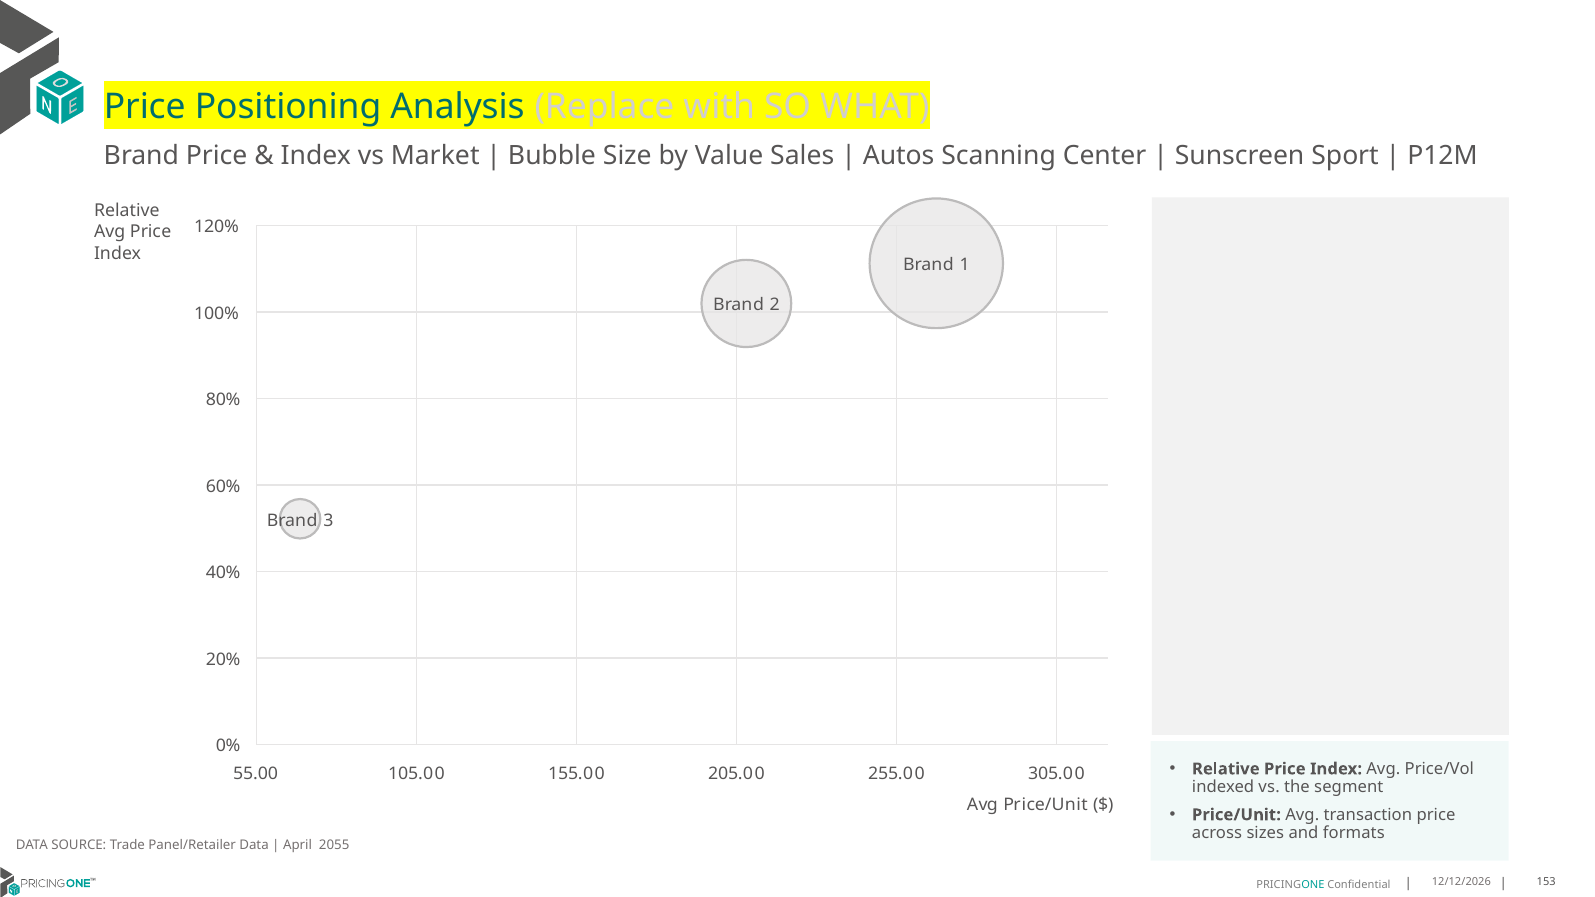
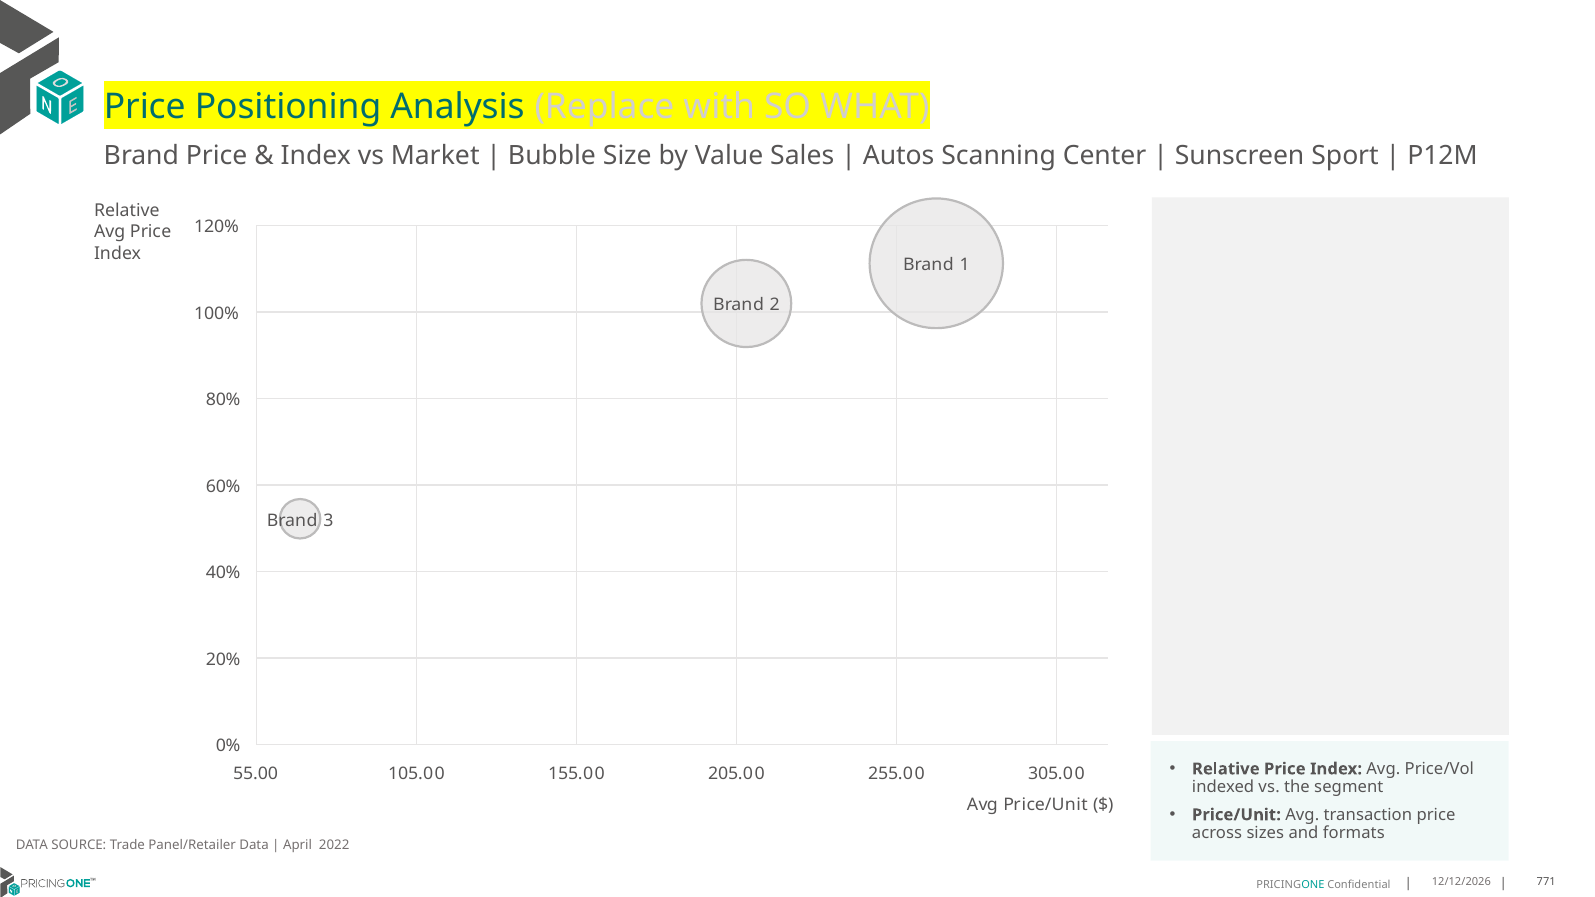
2055: 2055 -> 2022
153: 153 -> 771
